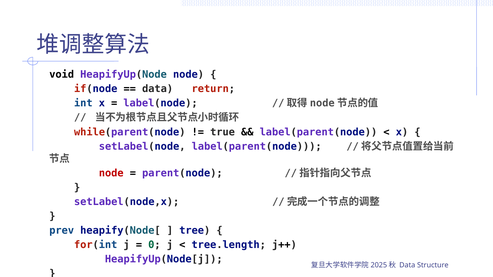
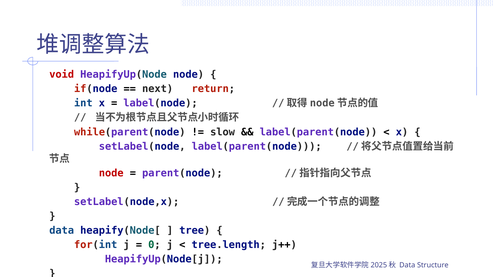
void colour: black -> red
data at (158, 89): data -> next
true: true -> slow
prev at (62, 231): prev -> data
